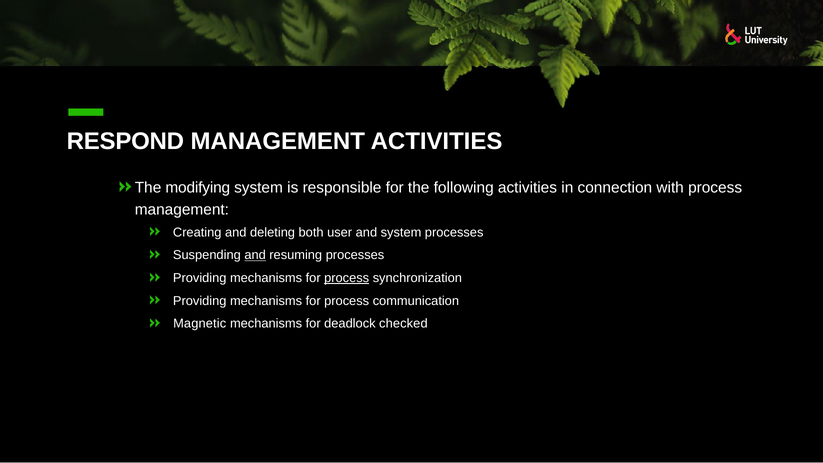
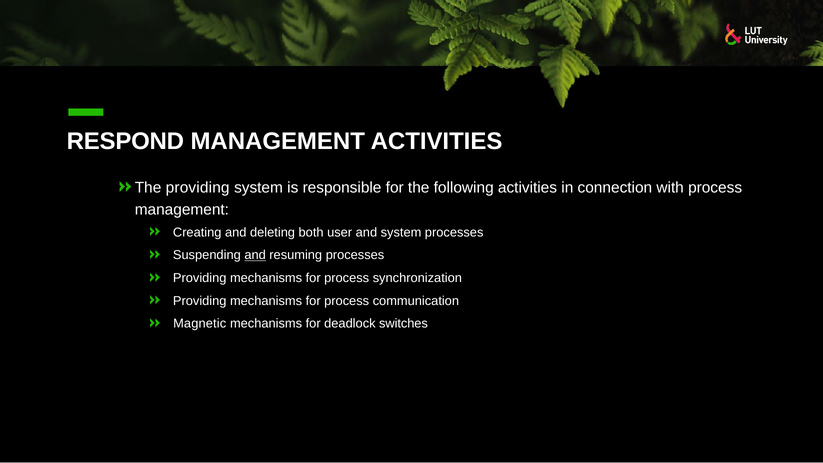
The modifying: modifying -> providing
process at (347, 278) underline: present -> none
checked: checked -> switches
